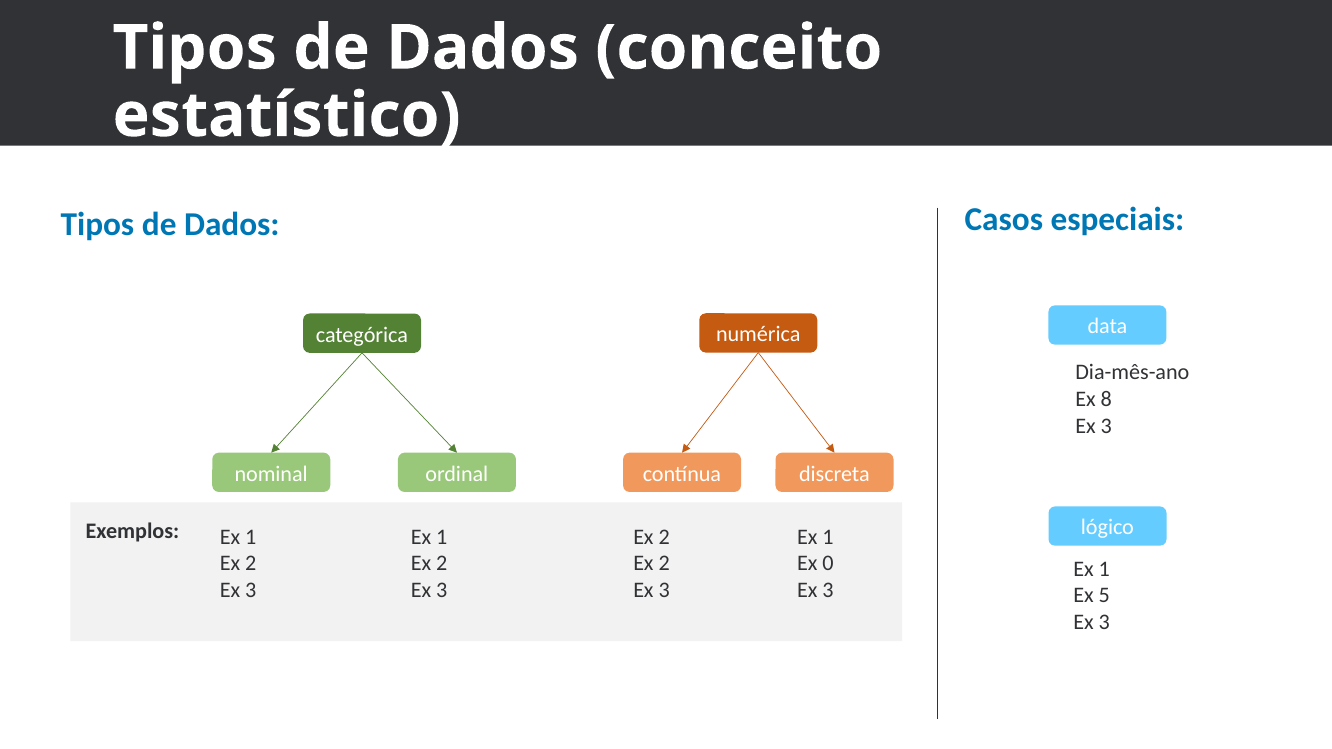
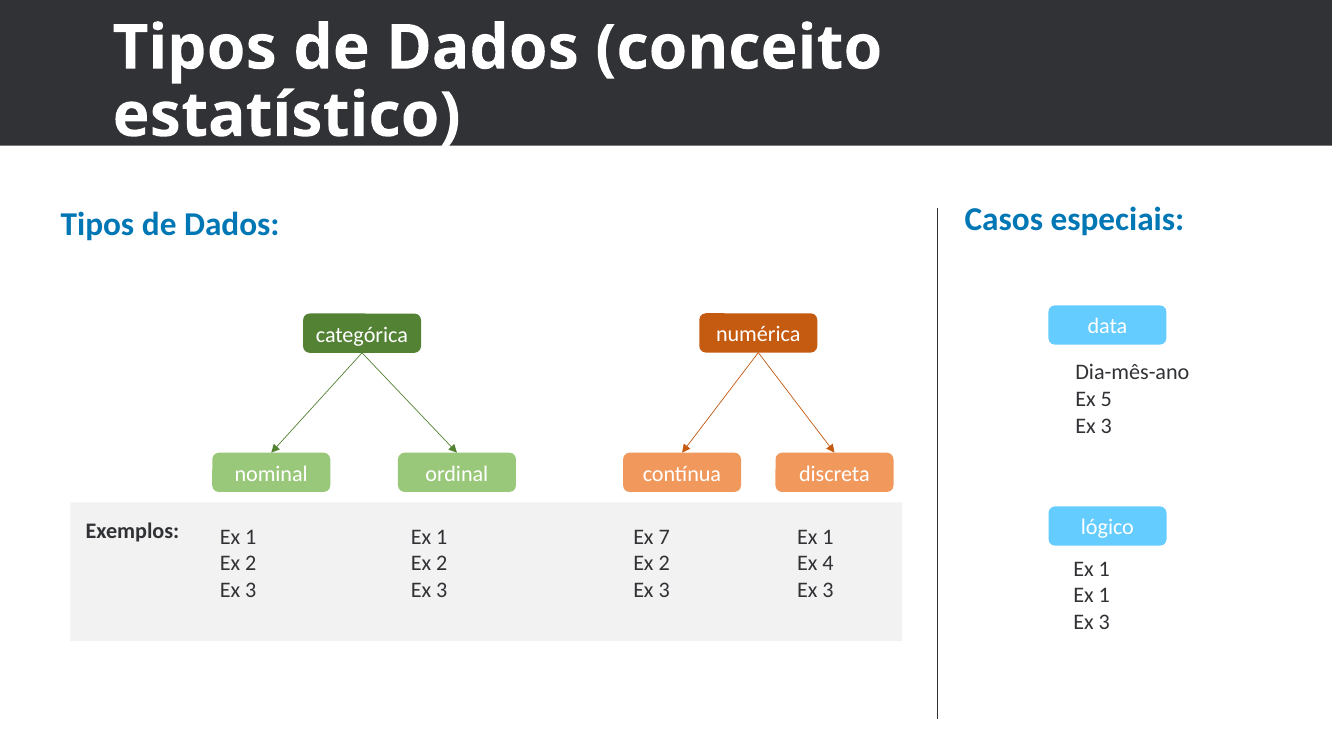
8: 8 -> 5
2 at (664, 537): 2 -> 7
0: 0 -> 4
5 at (1104, 596): 5 -> 1
